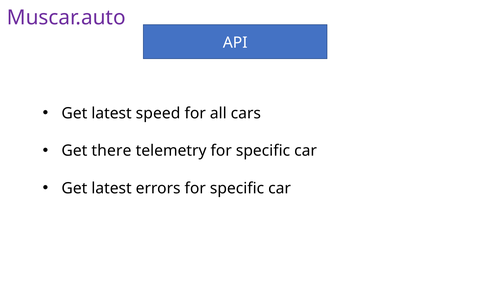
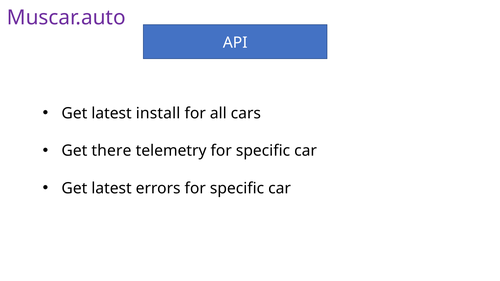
speed: speed -> install
